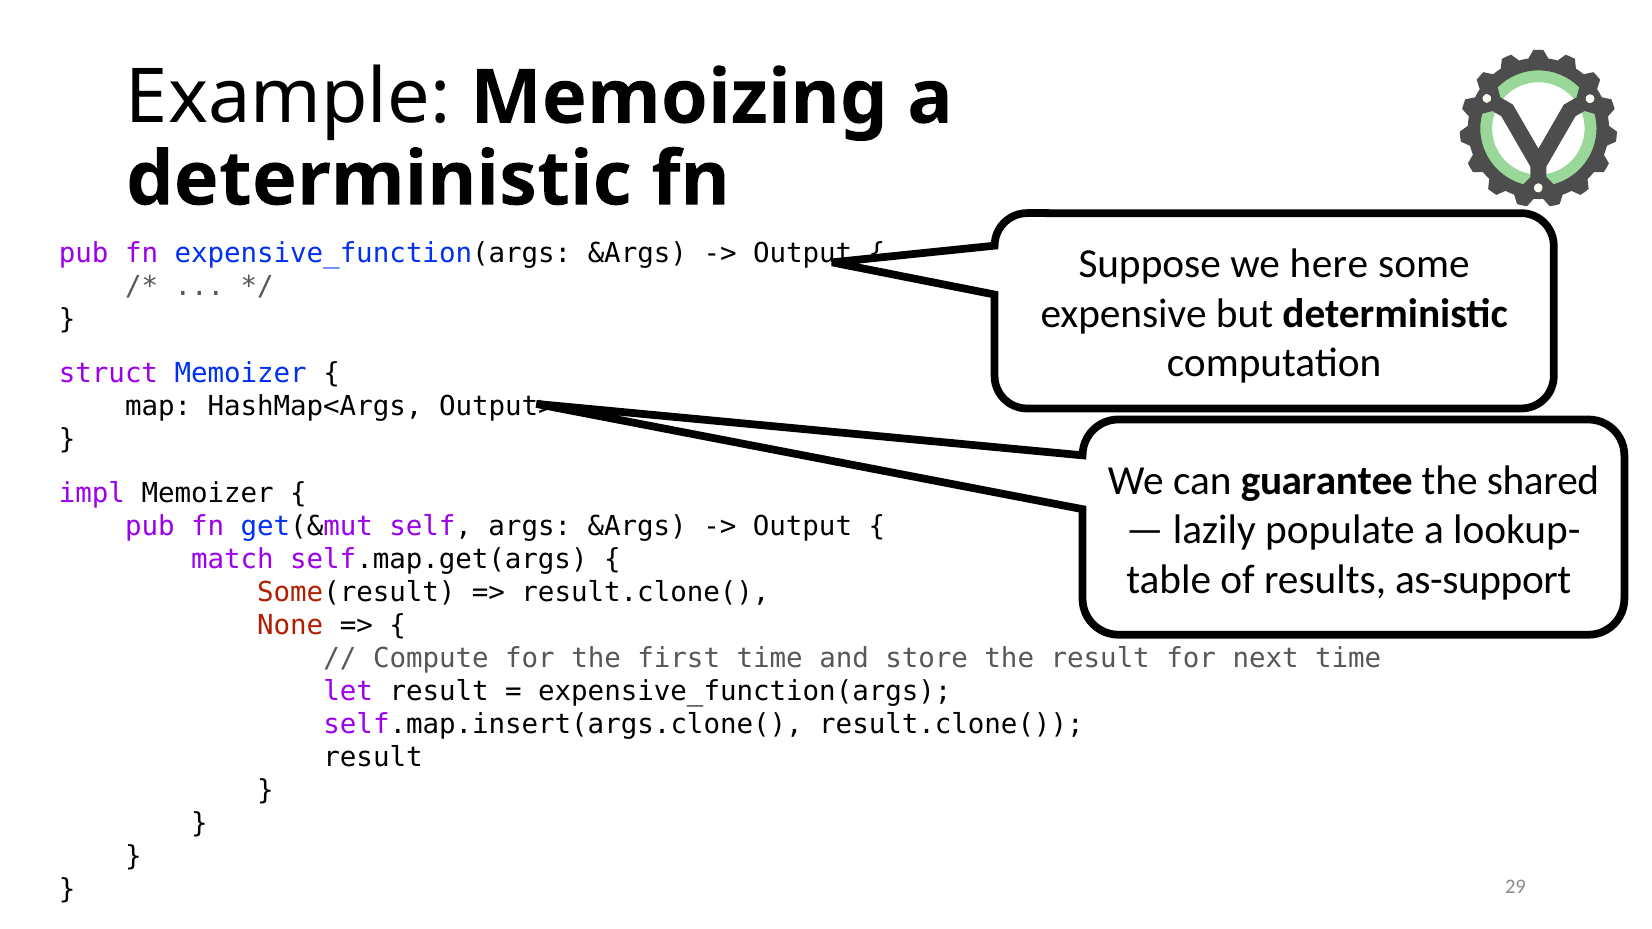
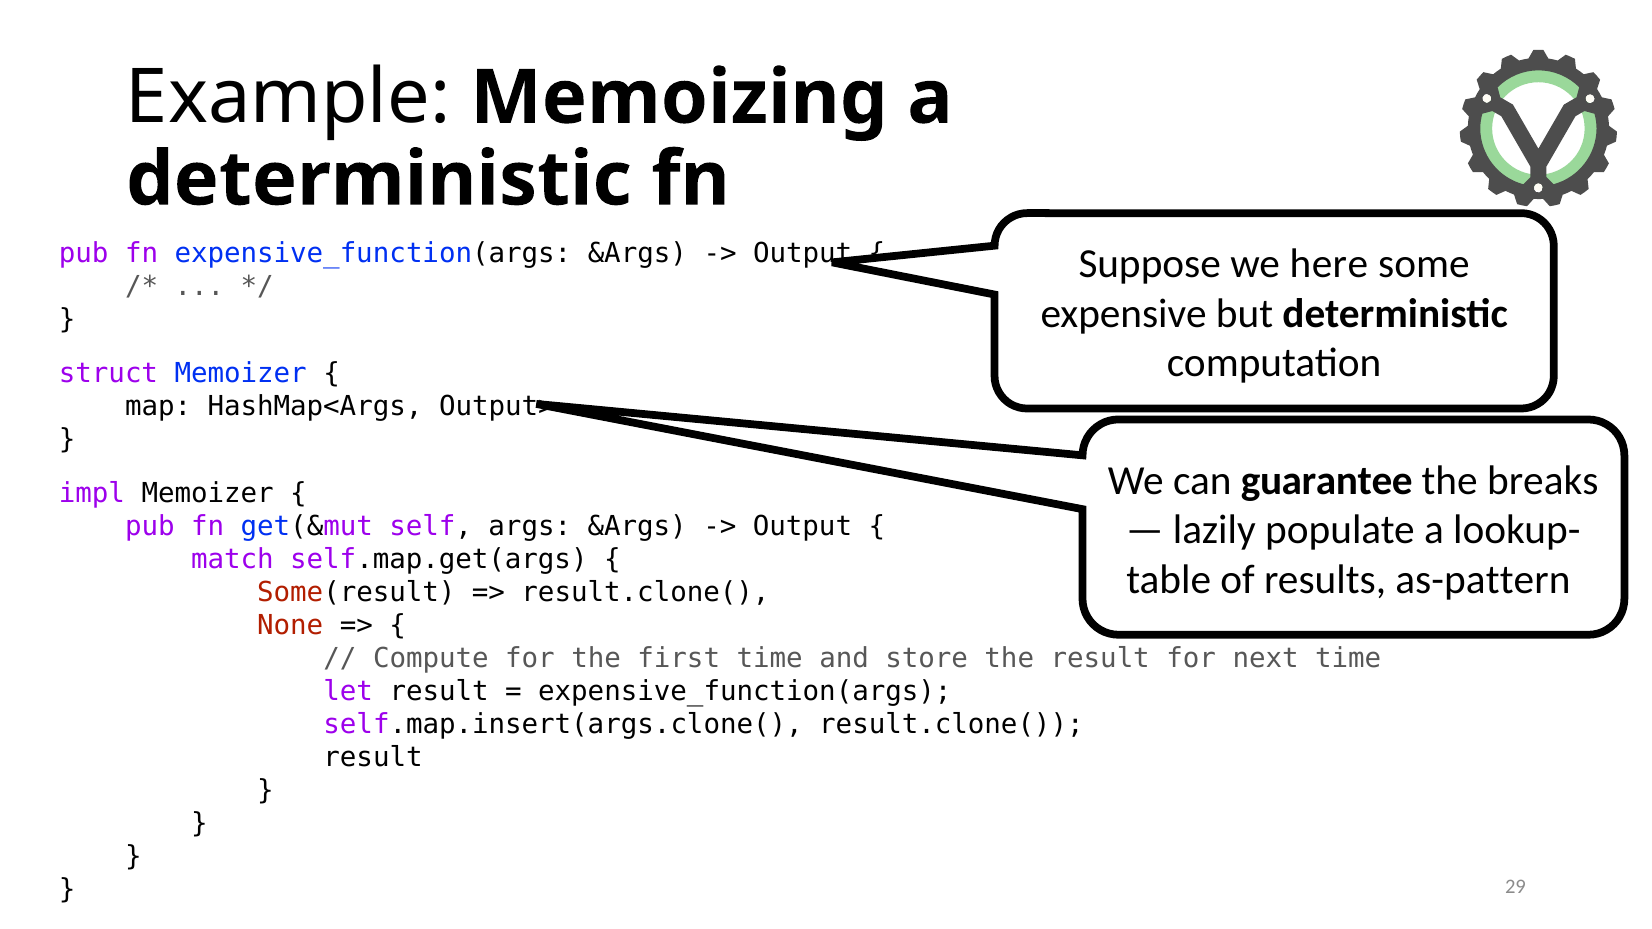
shared: shared -> breaks
as-support: as-support -> as-pattern
